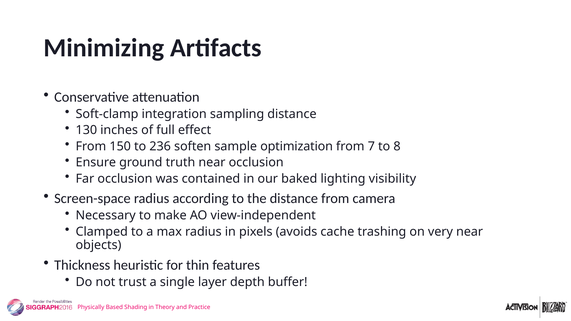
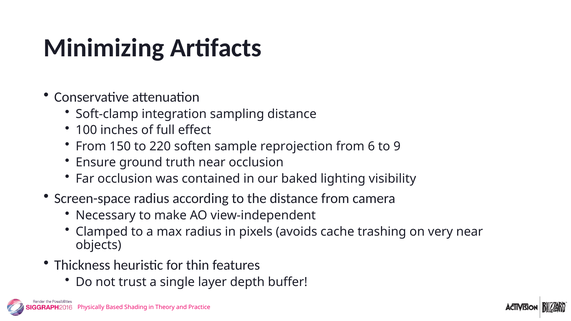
130: 130 -> 100
236: 236 -> 220
optimization: optimization -> reprojection
7: 7 -> 6
8: 8 -> 9
